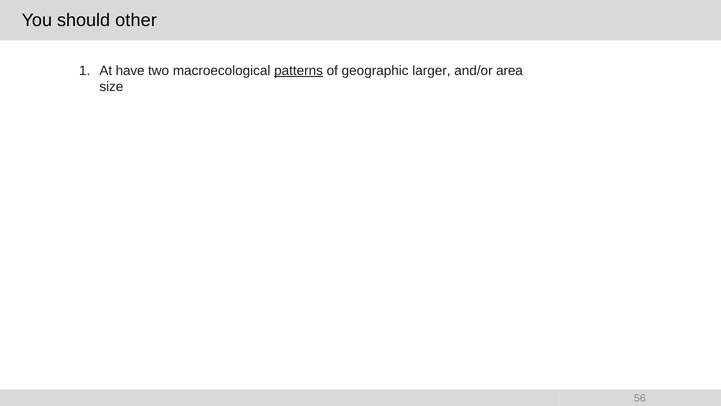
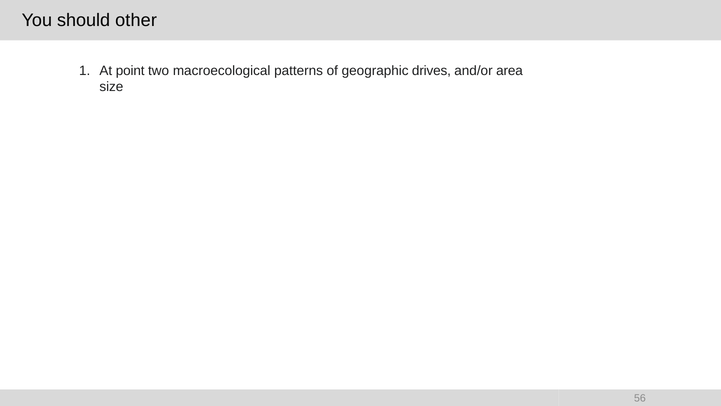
have: have -> point
patterns underline: present -> none
larger: larger -> drives
